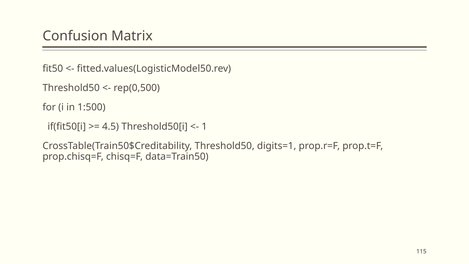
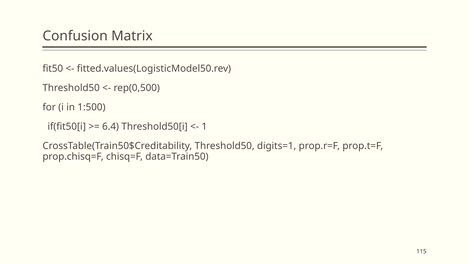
4.5: 4.5 -> 6.4
